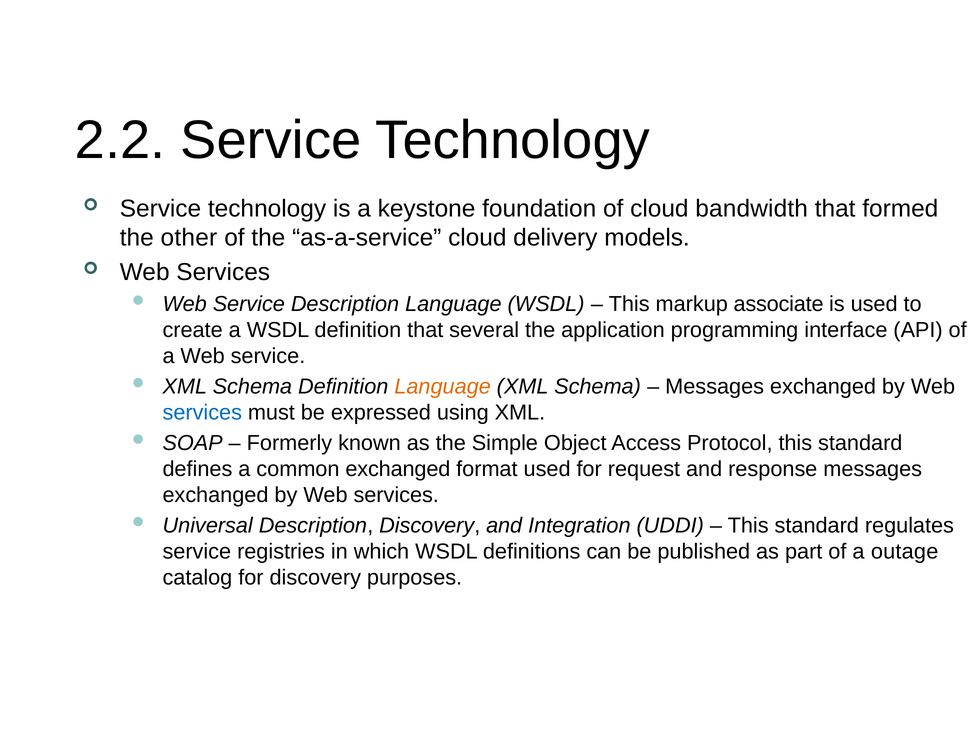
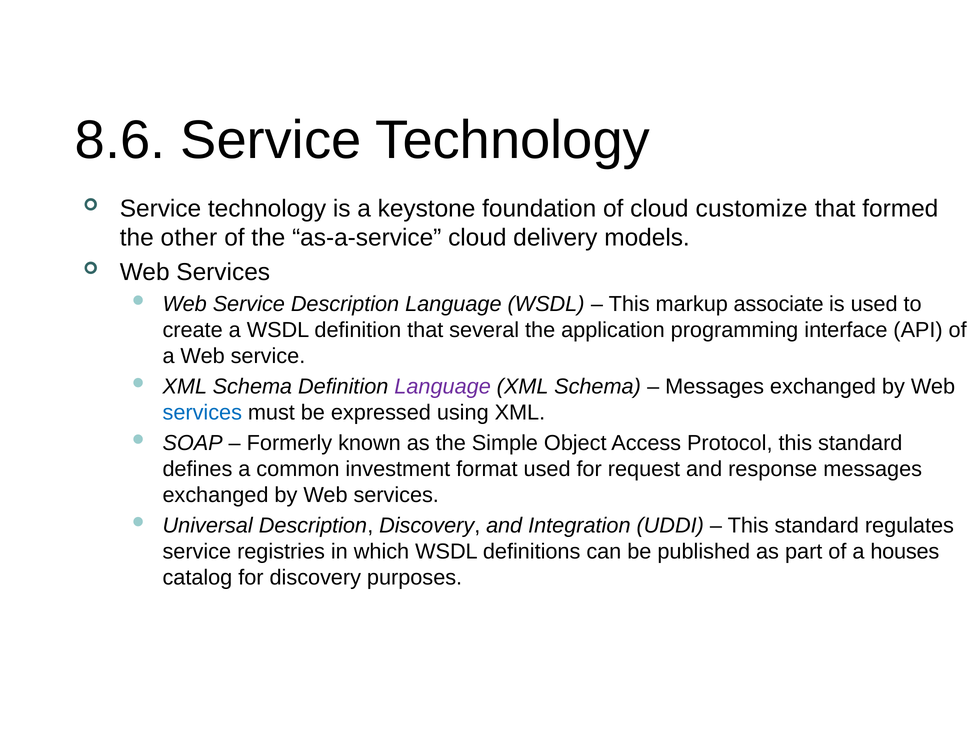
2.2: 2.2 -> 8.6
bandwidth: bandwidth -> customize
Language at (443, 387) colour: orange -> purple
common exchanged: exchanged -> investment
outage: outage -> houses
